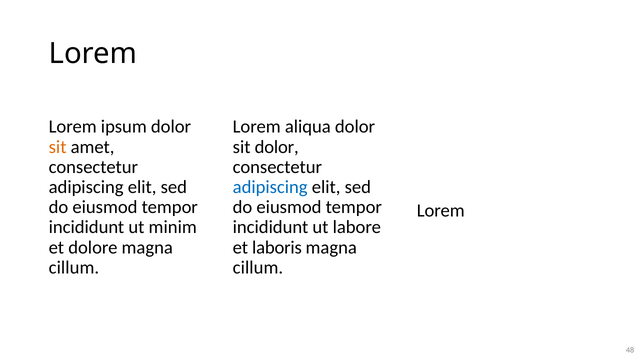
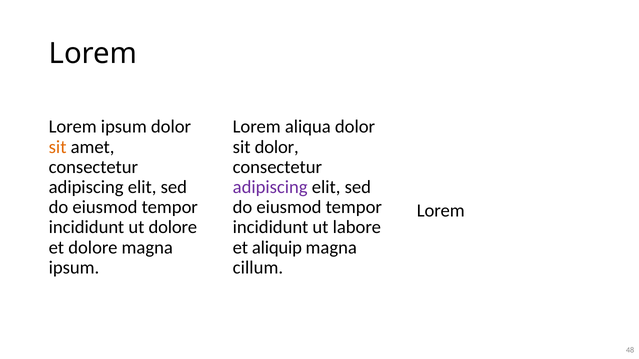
adipiscing at (270, 187) colour: blue -> purple
ut minim: minim -> dolore
laboris: laboris -> aliquip
cillum at (74, 268): cillum -> ipsum
